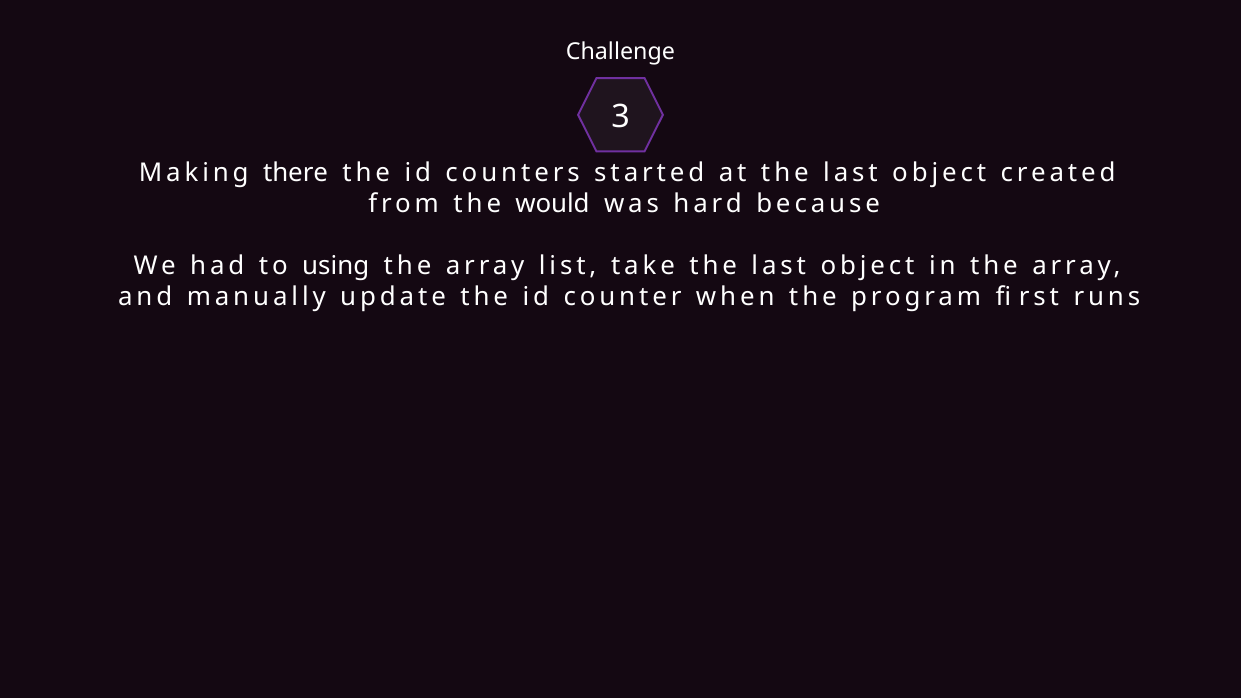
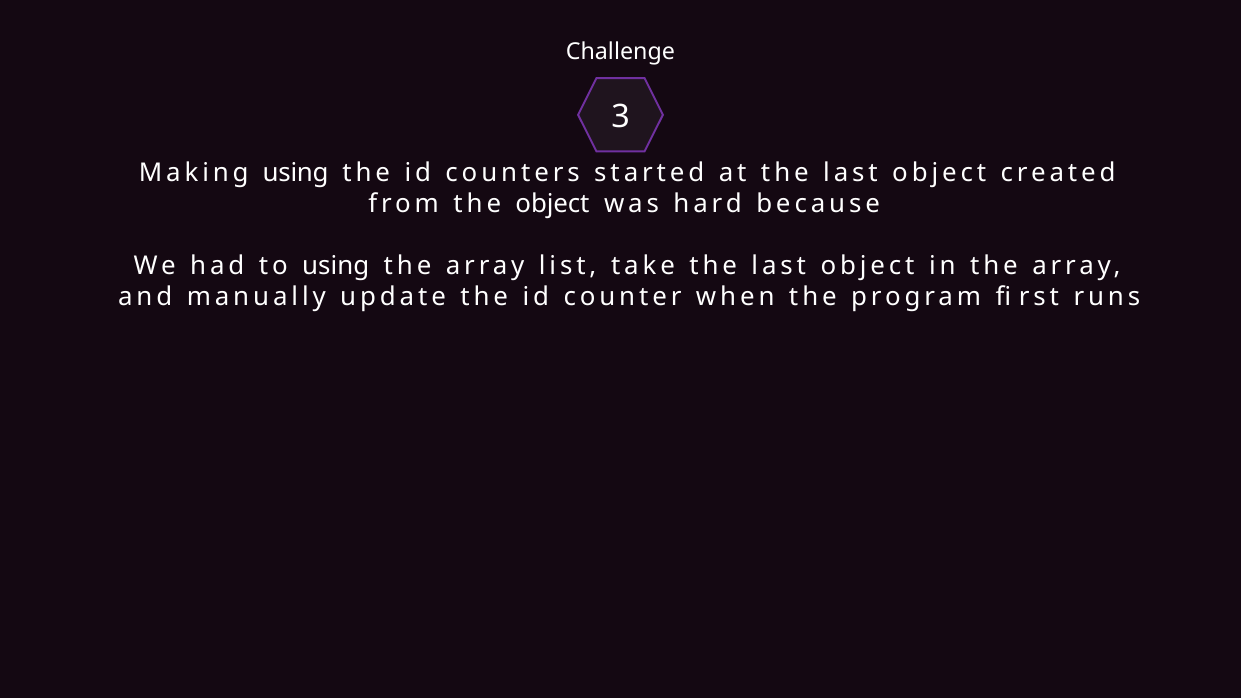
Making there: there -> using
the would: would -> object
